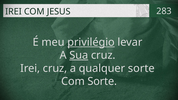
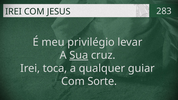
privilégio underline: present -> none
Irei cruz: cruz -> toca
qualquer sorte: sorte -> guiar
